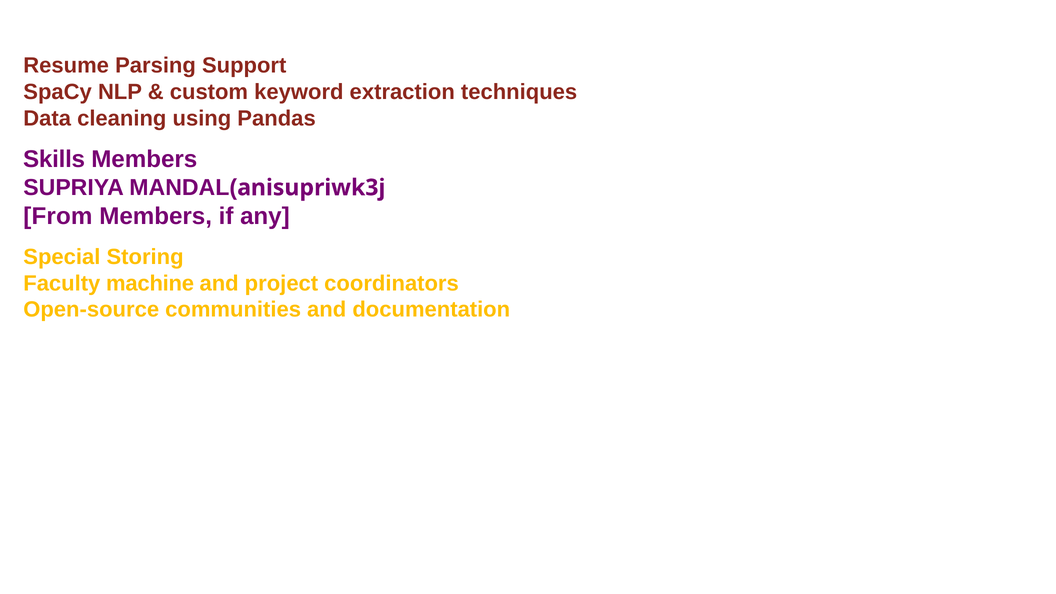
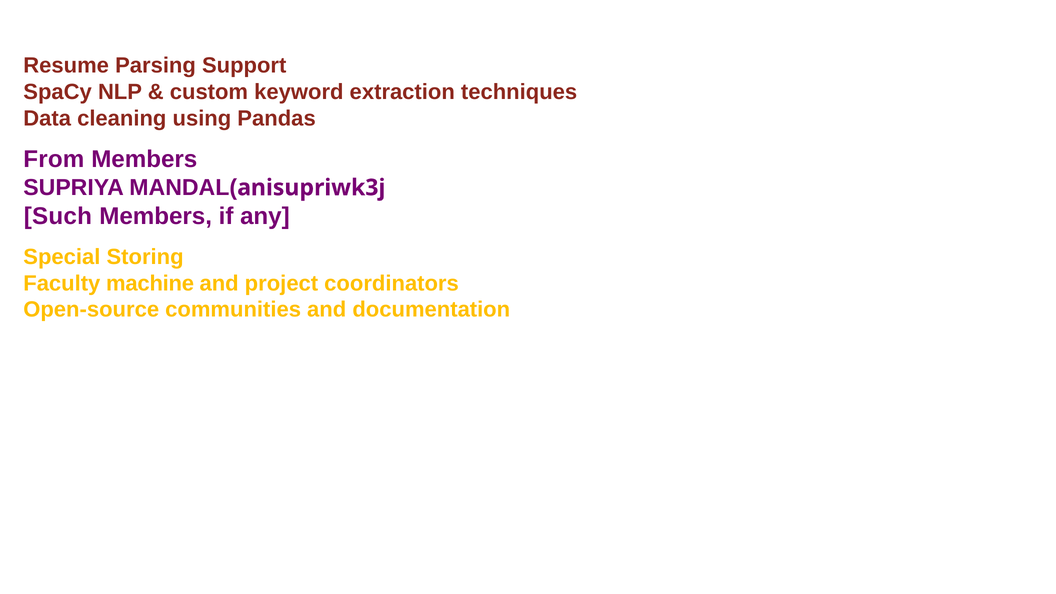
Skills: Skills -> From
From: From -> Such
